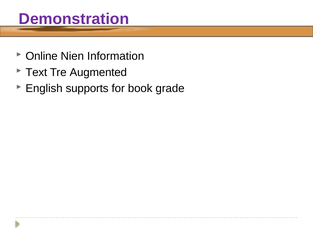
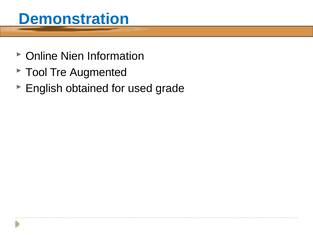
Demonstration colour: purple -> blue
Text: Text -> Tool
supports: supports -> obtained
book: book -> used
